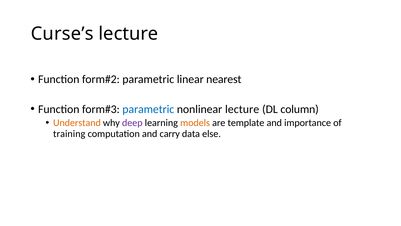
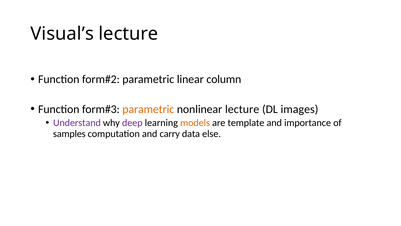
Curse’s: Curse’s -> Visual’s
nearest: nearest -> column
parametric at (148, 109) colour: blue -> orange
column: column -> images
Understand colour: orange -> purple
training: training -> samples
